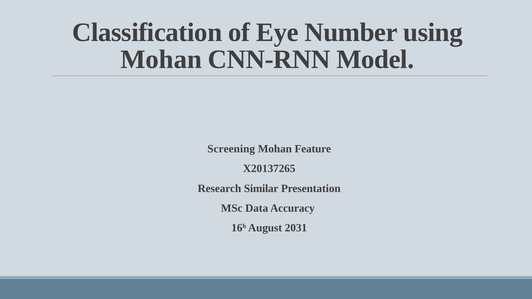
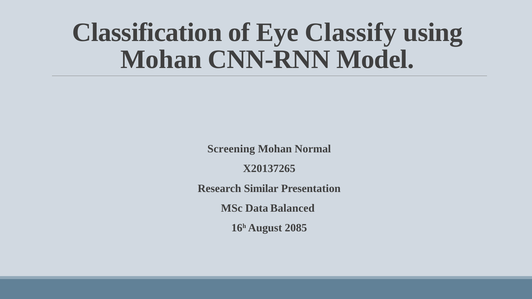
Number: Number -> Classify
Feature: Feature -> Normal
Accuracy: Accuracy -> Balanced
2031: 2031 -> 2085
